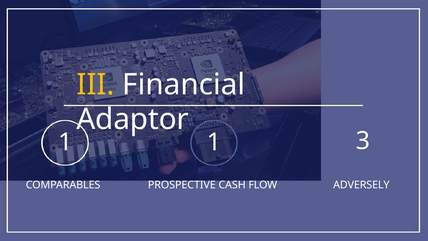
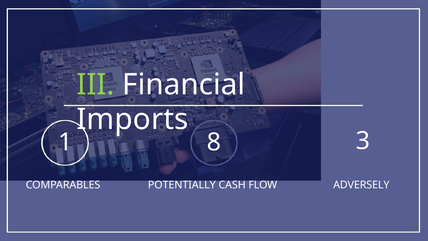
III colour: yellow -> light green
Adaptor: Adaptor -> Imports
1 1: 1 -> 8
PROSPECTIVE: PROSPECTIVE -> POTENTIALLY
